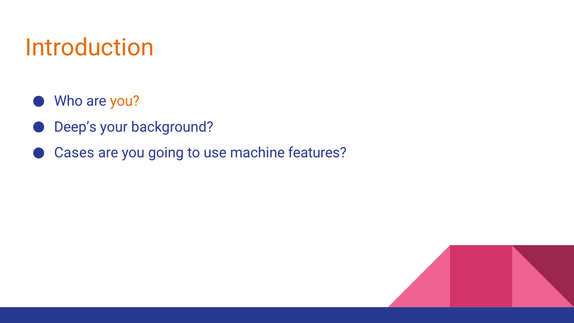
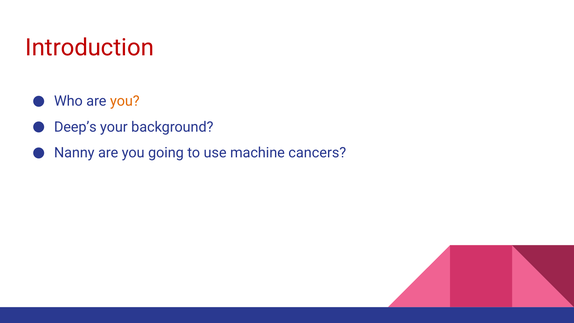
Introduction colour: orange -> red
Cases: Cases -> Nanny
features: features -> cancers
